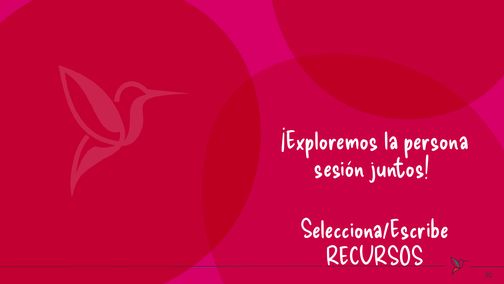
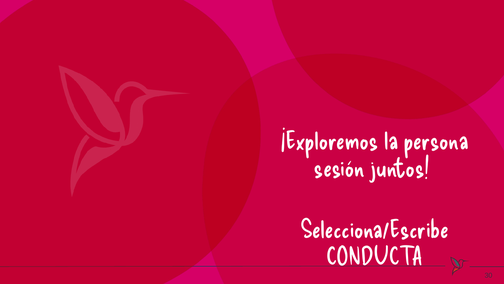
RECURSOS: RECURSOS -> CONDUCTA
